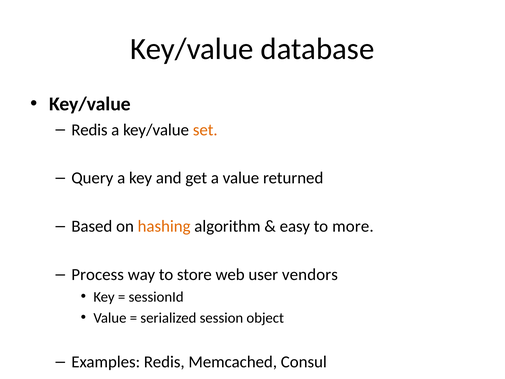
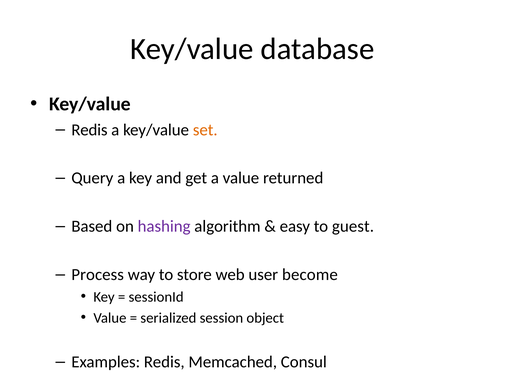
hashing colour: orange -> purple
more: more -> guest
vendors: vendors -> become
